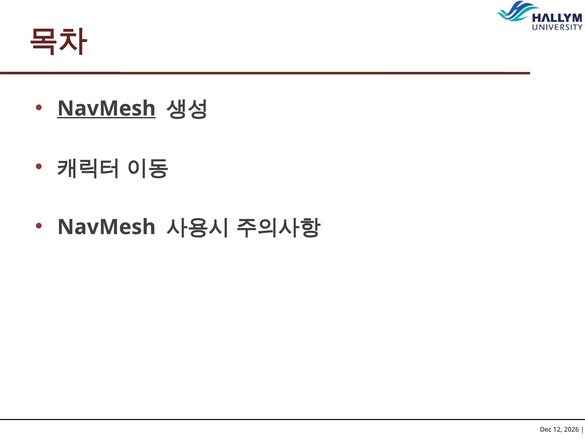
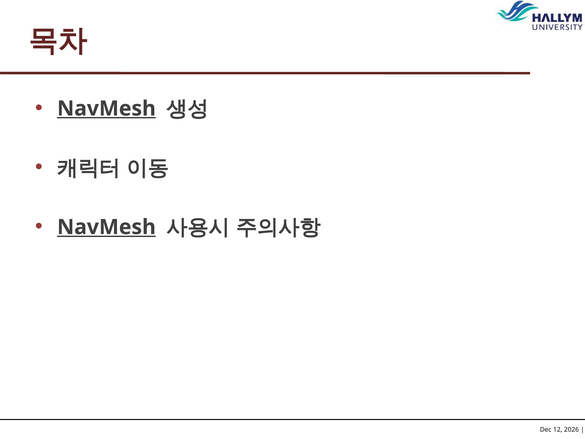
NavMesh at (106, 227) underline: none -> present
